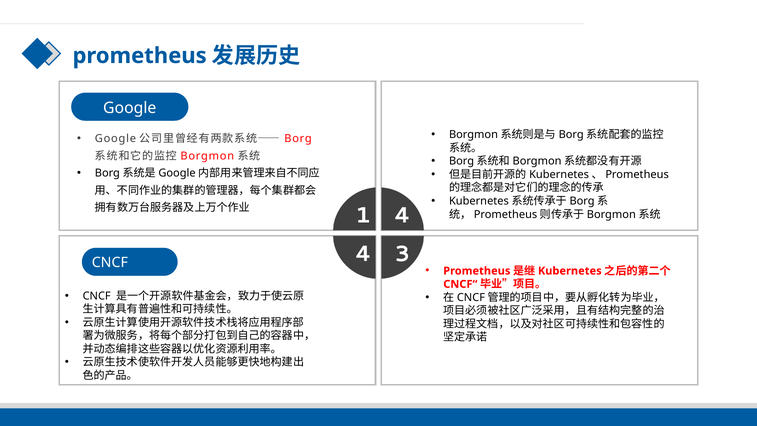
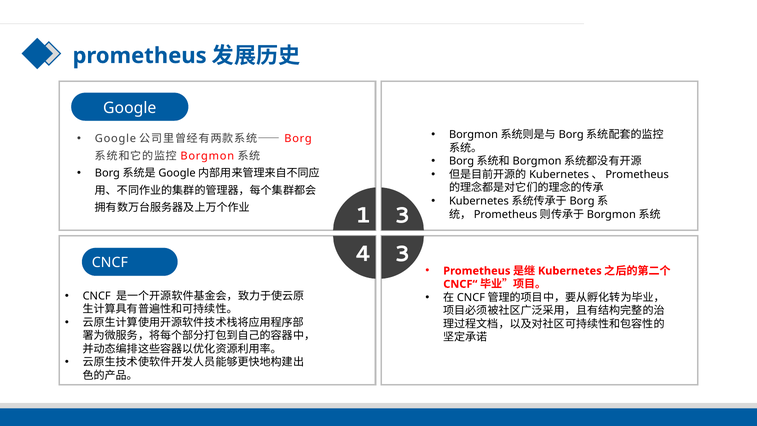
1 4: 4 -> 3
